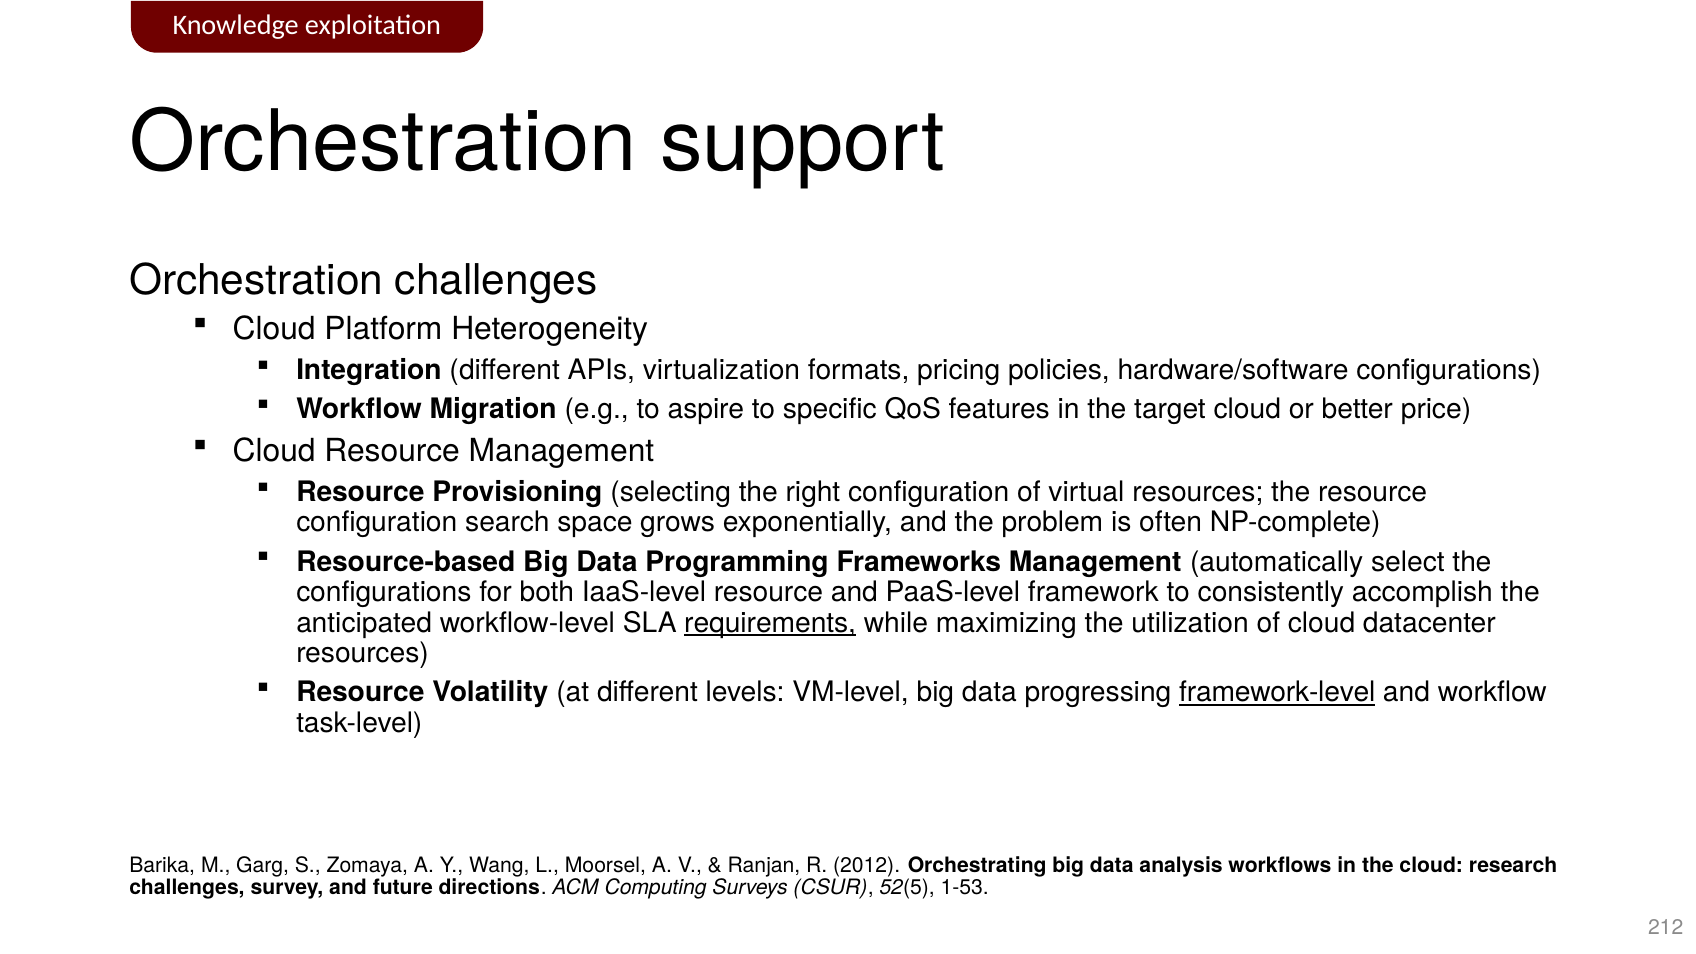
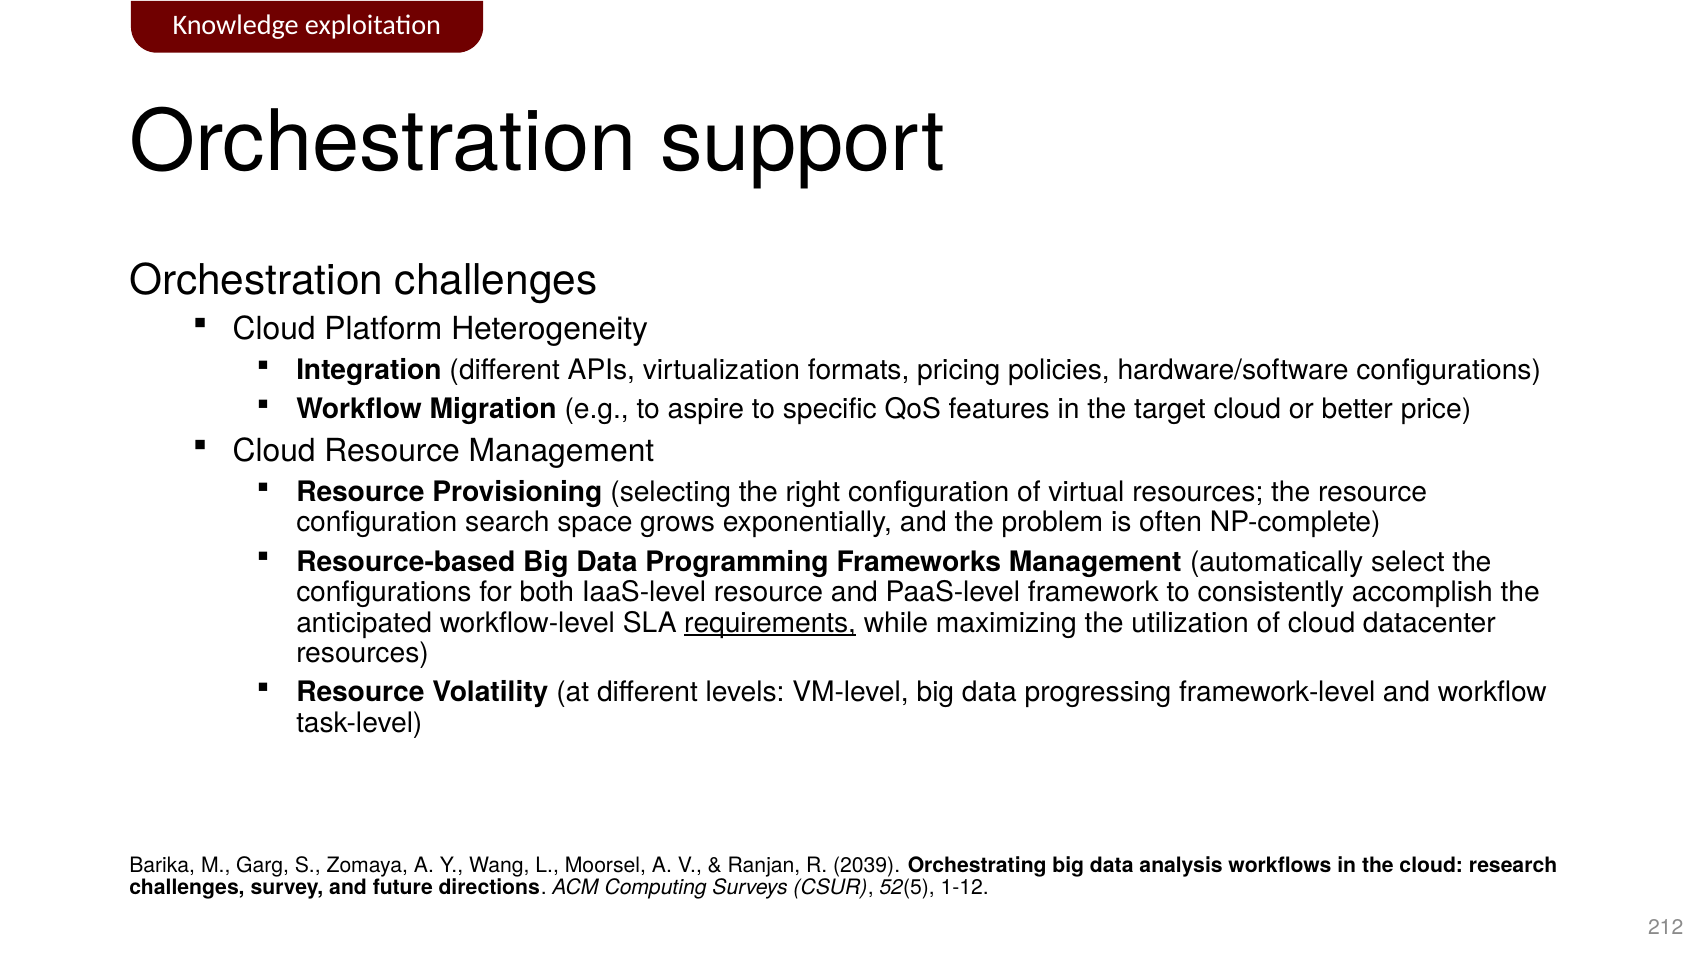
framework-level underline: present -> none
2012: 2012 -> 2039
1-53: 1-53 -> 1-12
